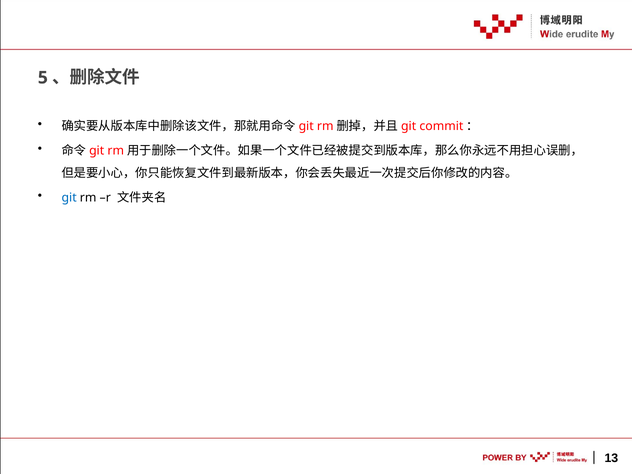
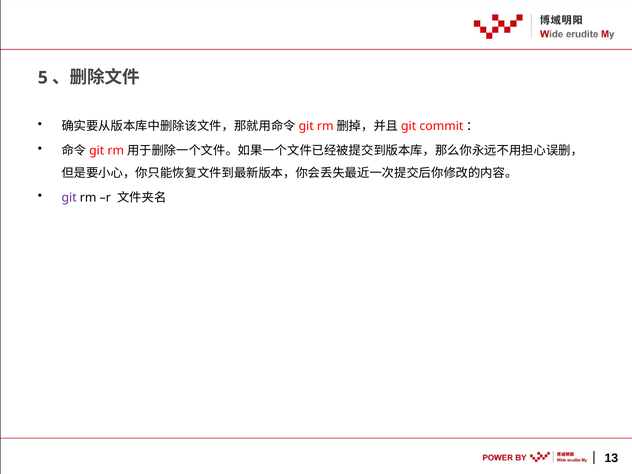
git colour: blue -> purple
